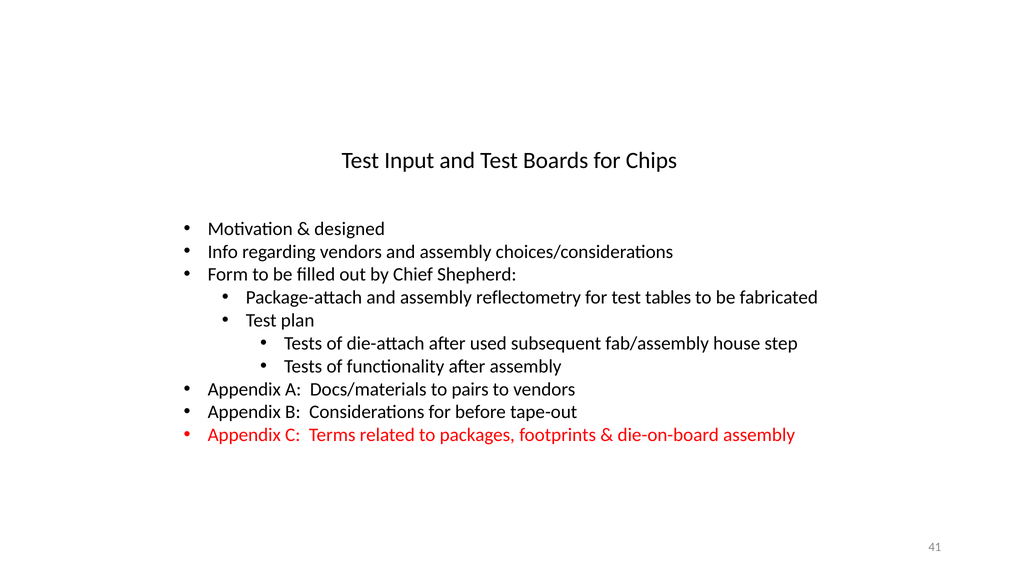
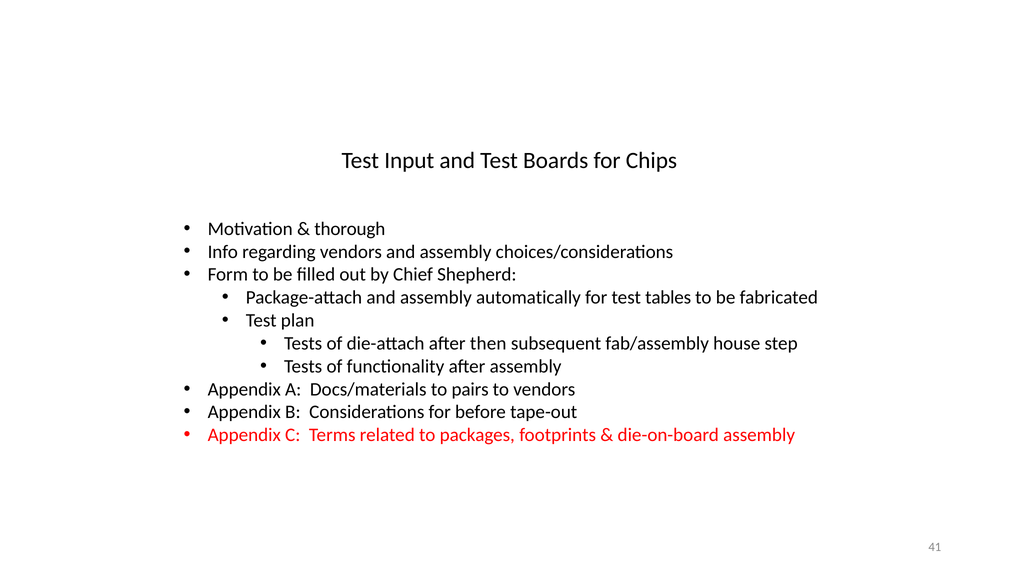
designed: designed -> thorough
reflectometry: reflectometry -> automatically
used: used -> then
